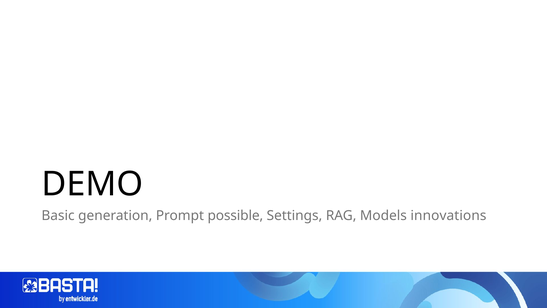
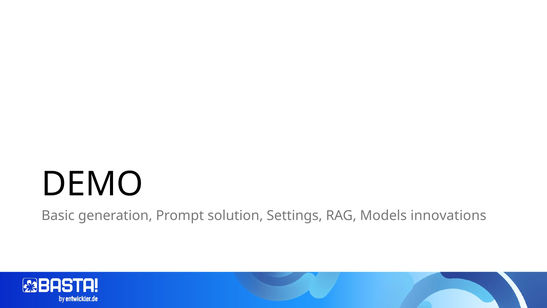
possible: possible -> solution
